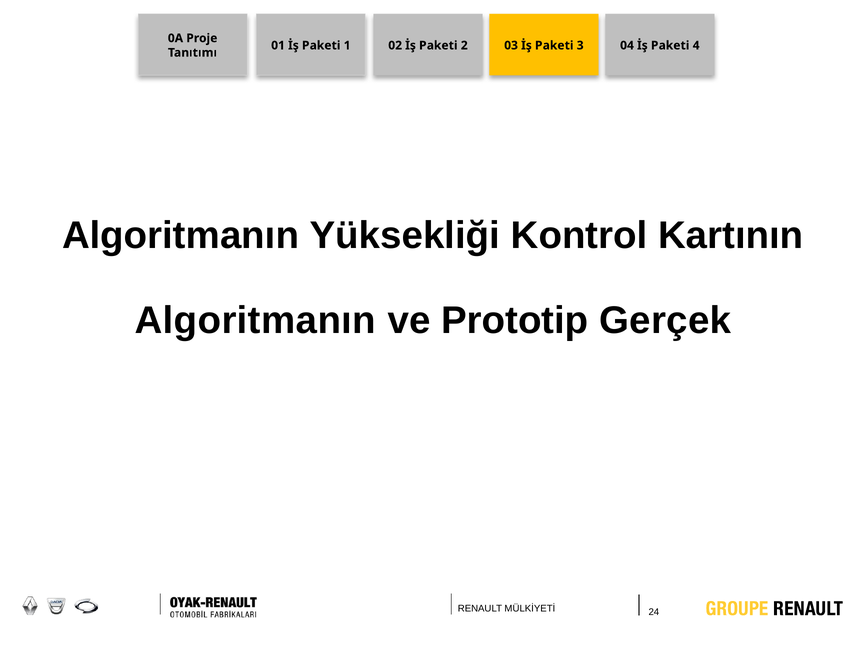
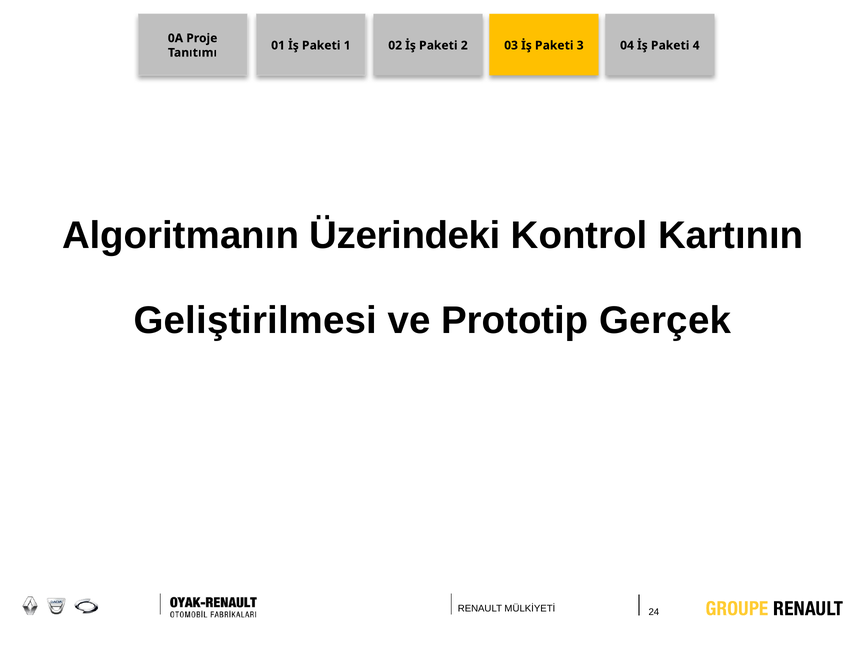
Yüksekliği: Yüksekliği -> Üzerindeki
Algoritmanın at (255, 320): Algoritmanın -> Geliştirilmesi
